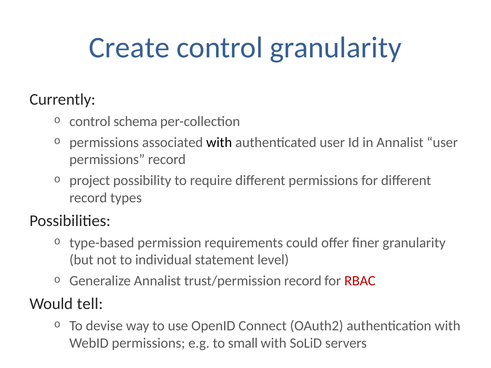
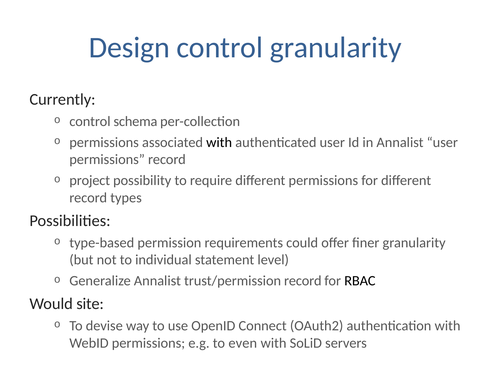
Create: Create -> Design
RBAC colour: red -> black
tell: tell -> site
small: small -> even
